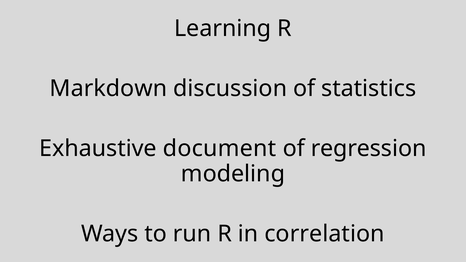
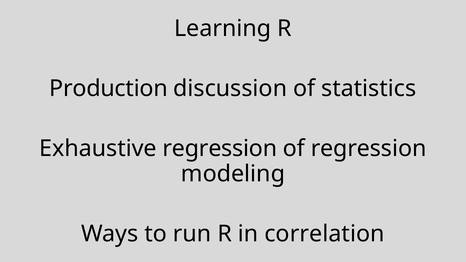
Markdown: Markdown -> Production
Exhaustive document: document -> regression
